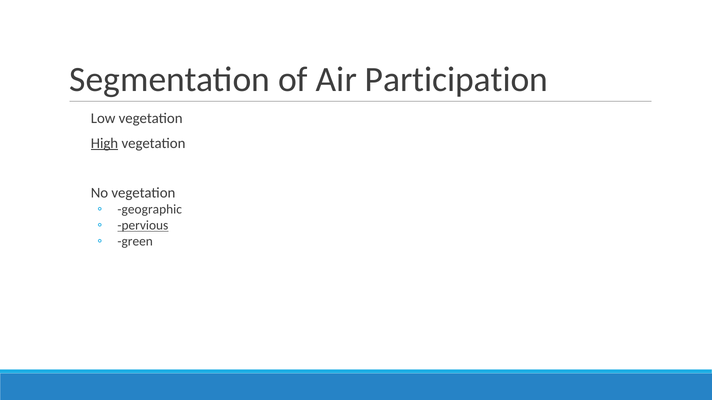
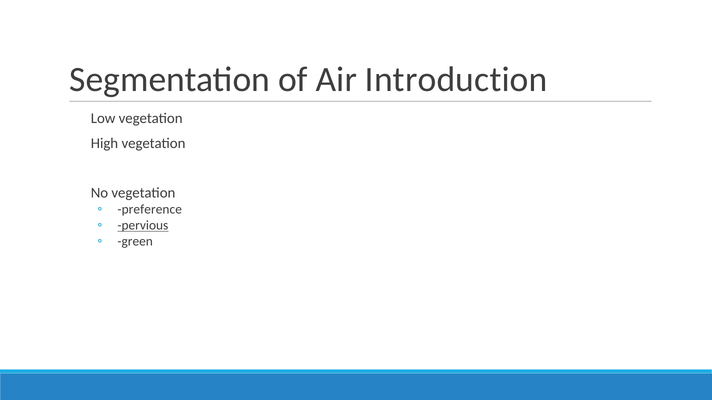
Participation: Participation -> Introduction
High underline: present -> none
geographic: geographic -> preference
